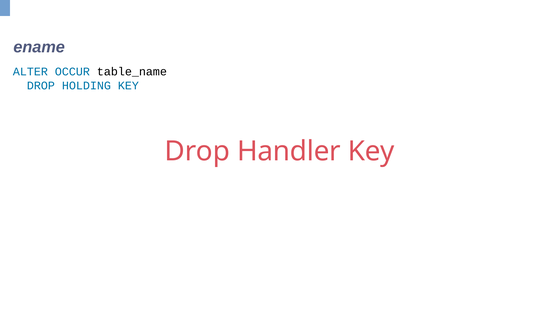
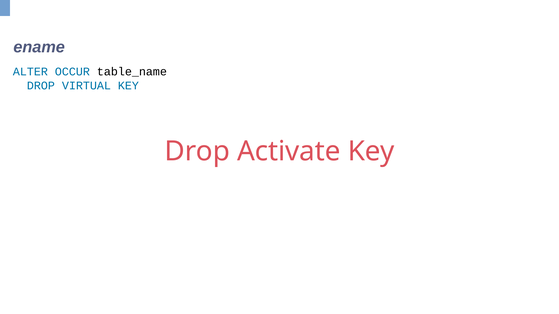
HOLDING: HOLDING -> VIRTUAL
Handler: Handler -> Activate
